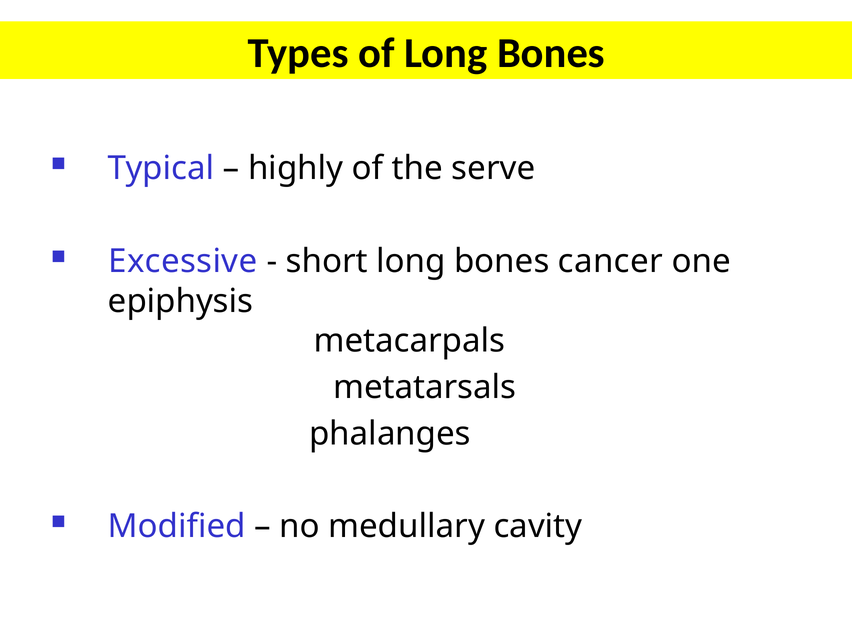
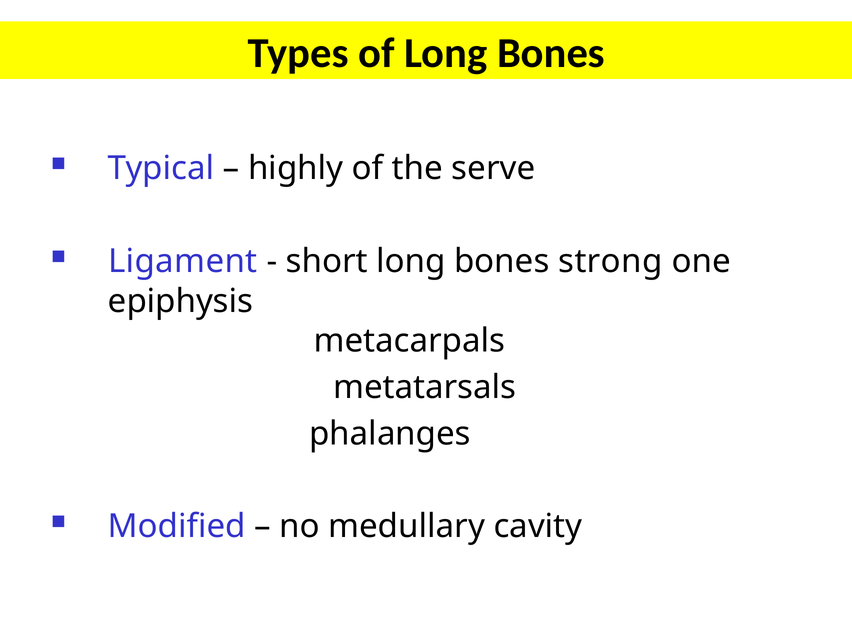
Excessive: Excessive -> Ligament
cancer: cancer -> strong
